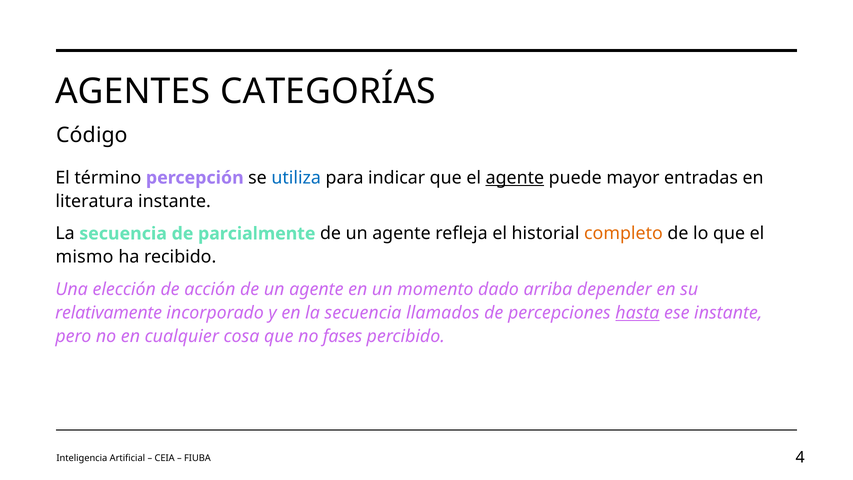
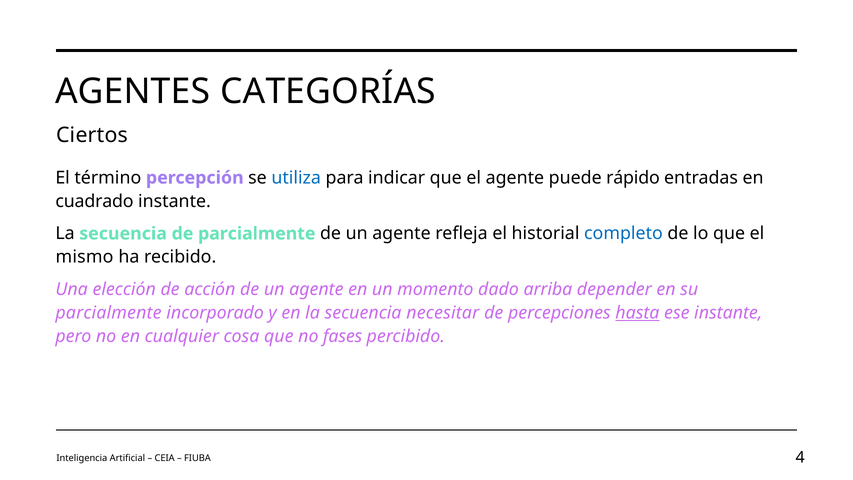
Código: Código -> Ciertos
agente at (515, 178) underline: present -> none
mayor: mayor -> rápido
literatura: literatura -> cuadrado
completo colour: orange -> blue
relativamente at (109, 313): relativamente -> parcialmente
llamados: llamados -> necesitar
